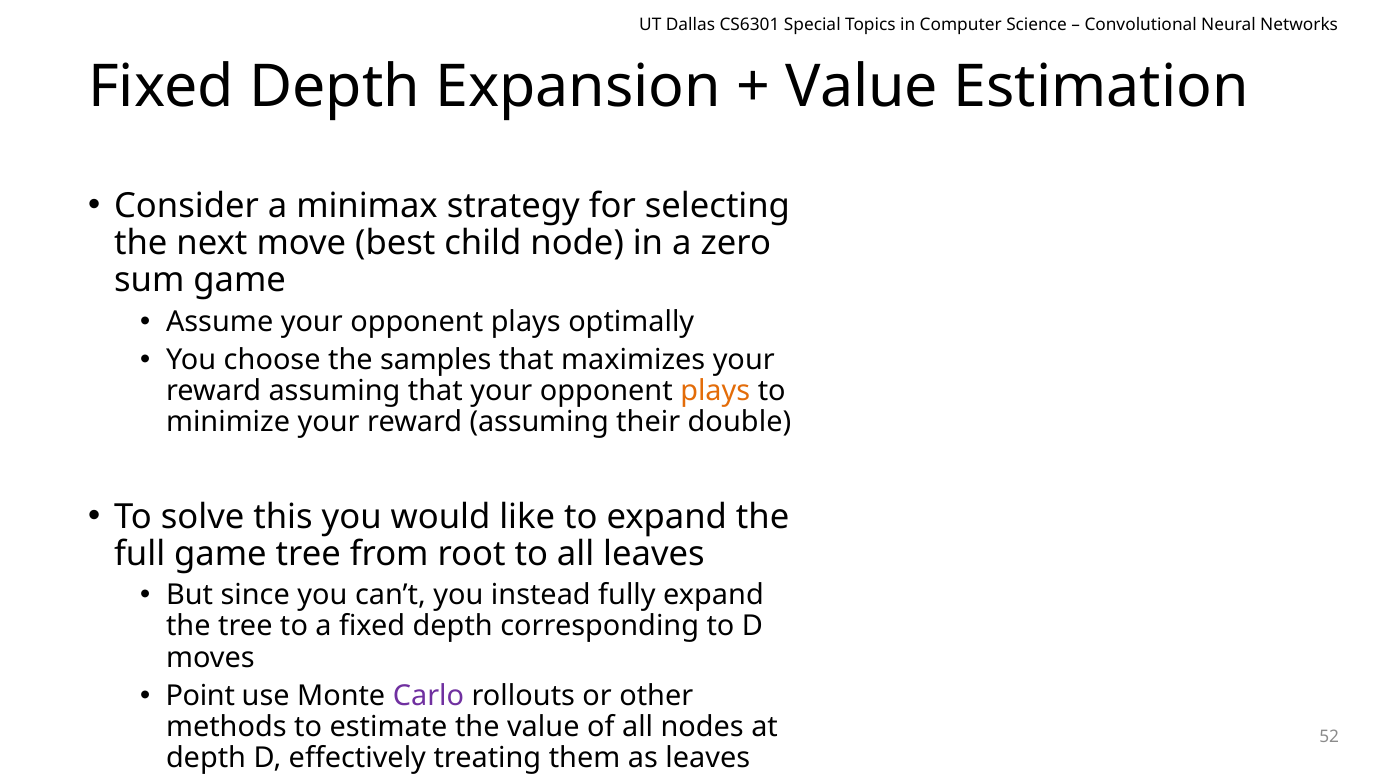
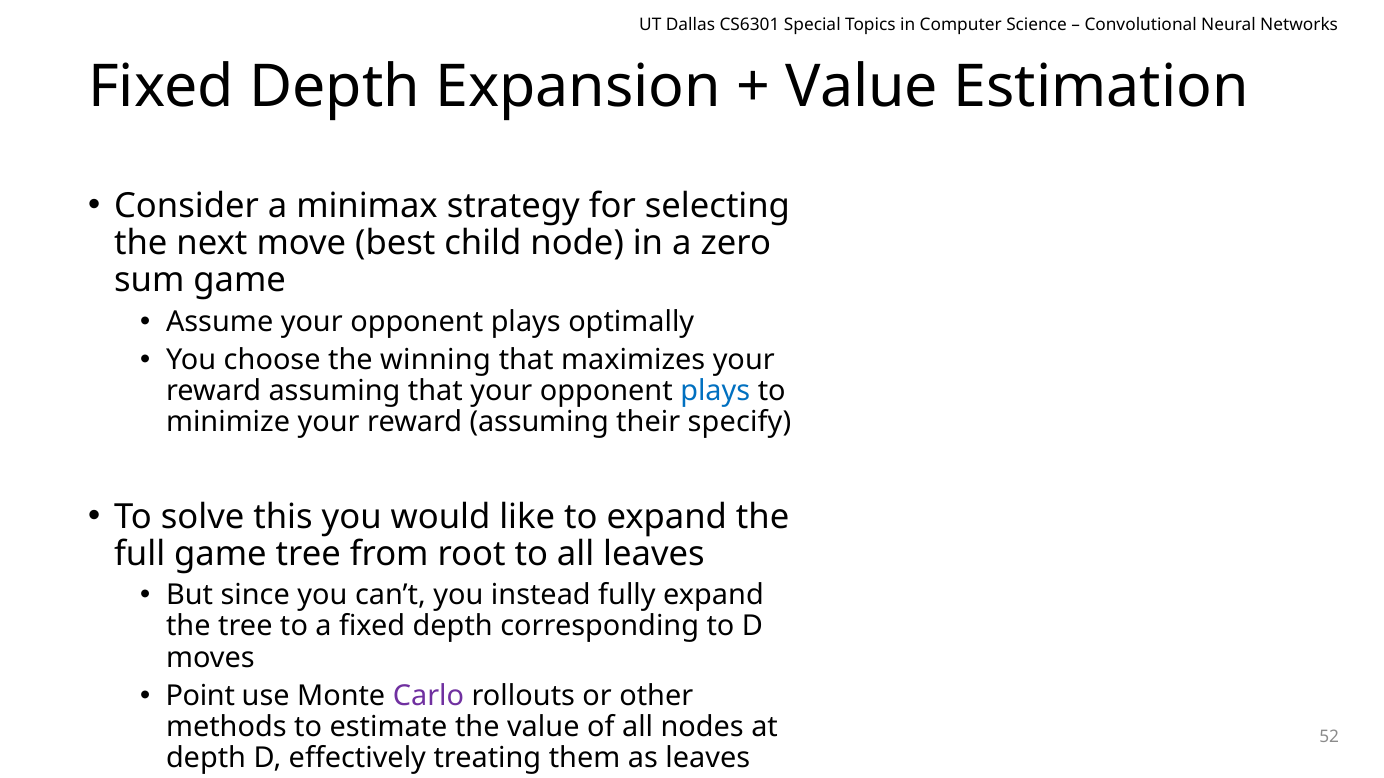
samples: samples -> winning
plays at (715, 392) colour: orange -> blue
double: double -> specify
